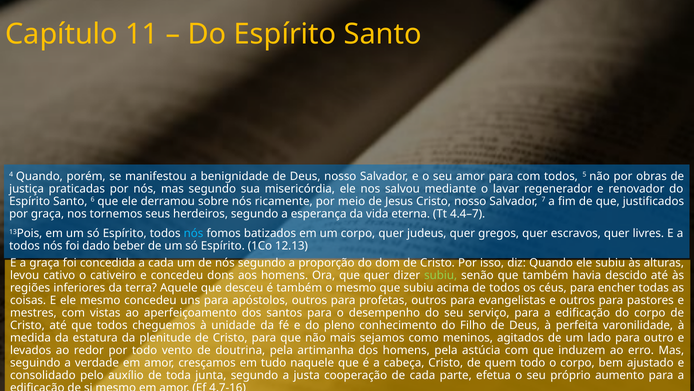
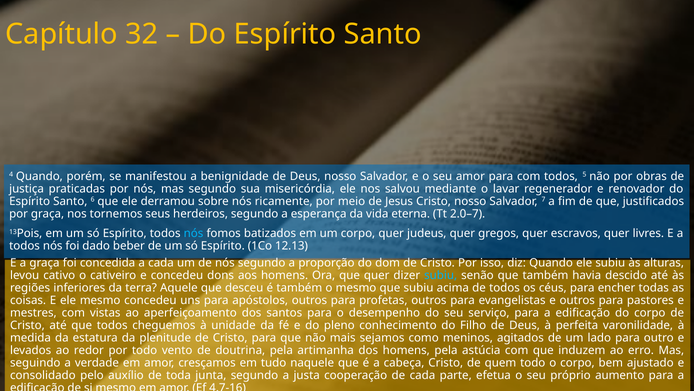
11: 11 -> 32
4.4–7: 4.4–7 -> 2.0–7
subiu at (441, 275) colour: light green -> light blue
